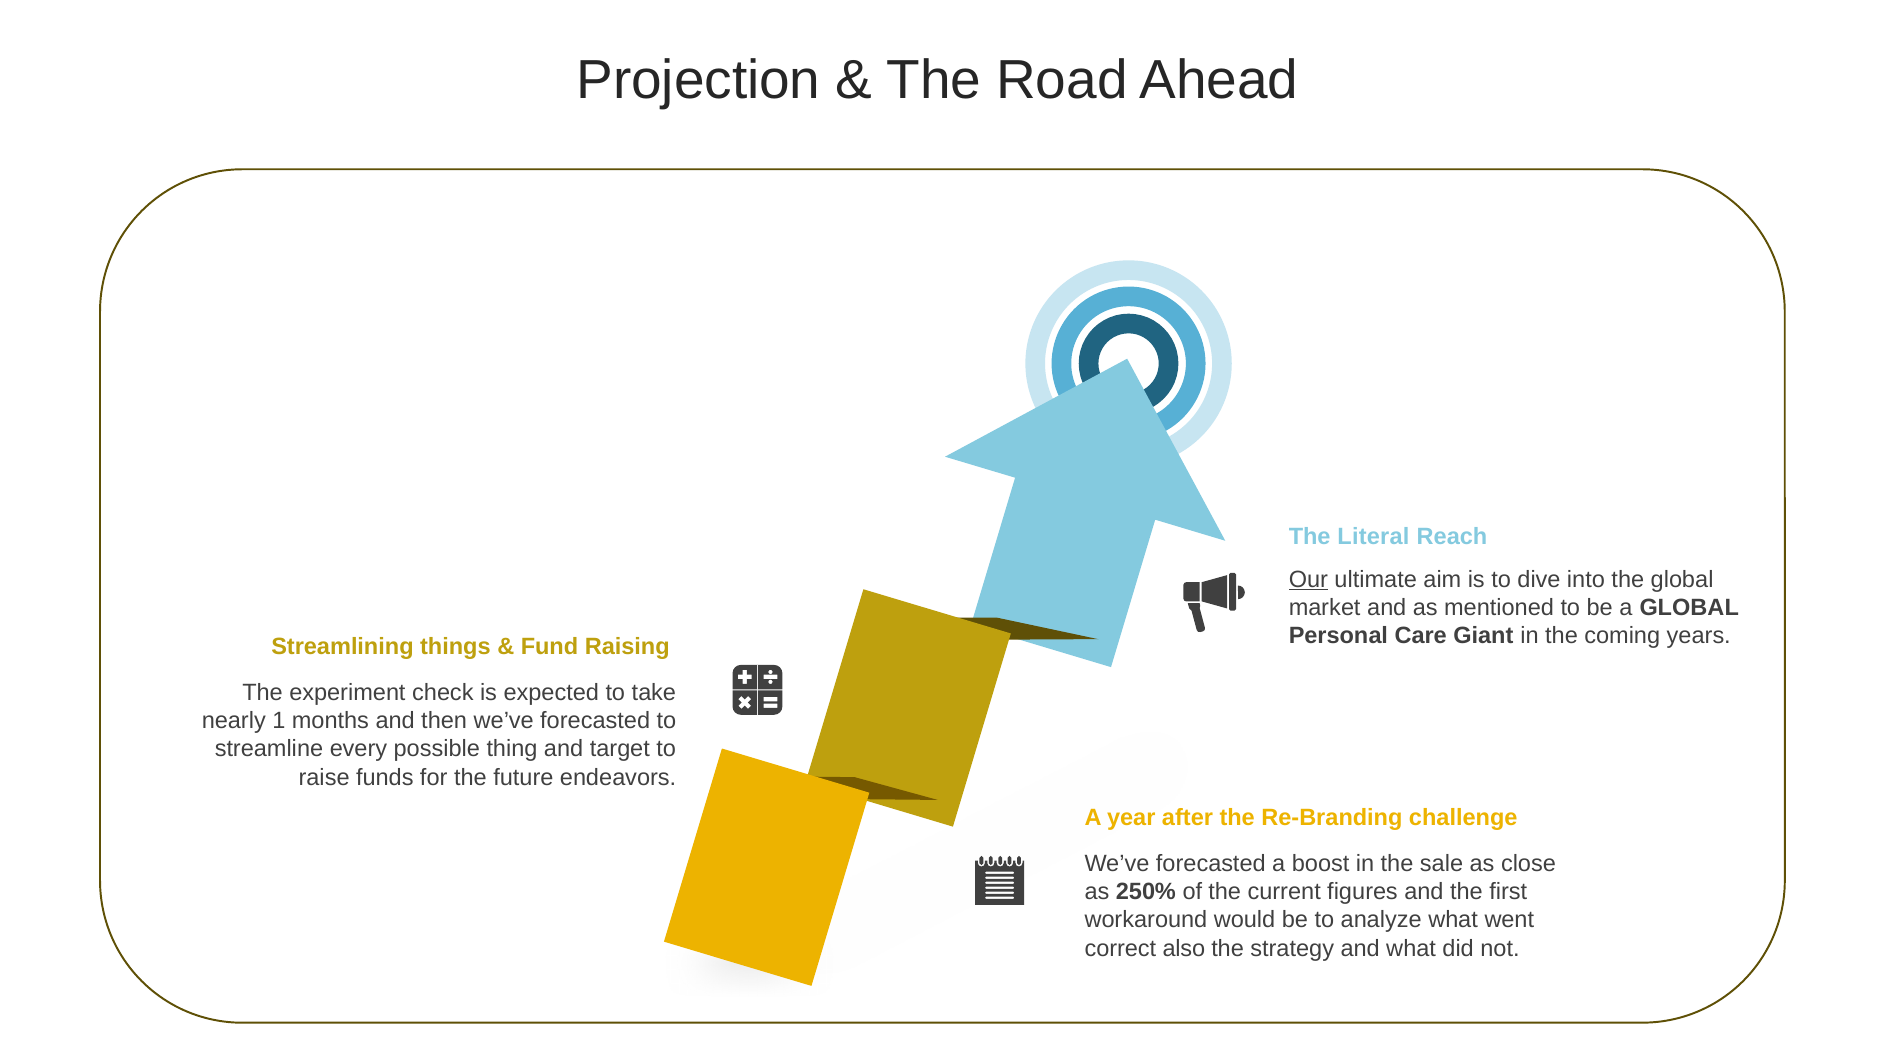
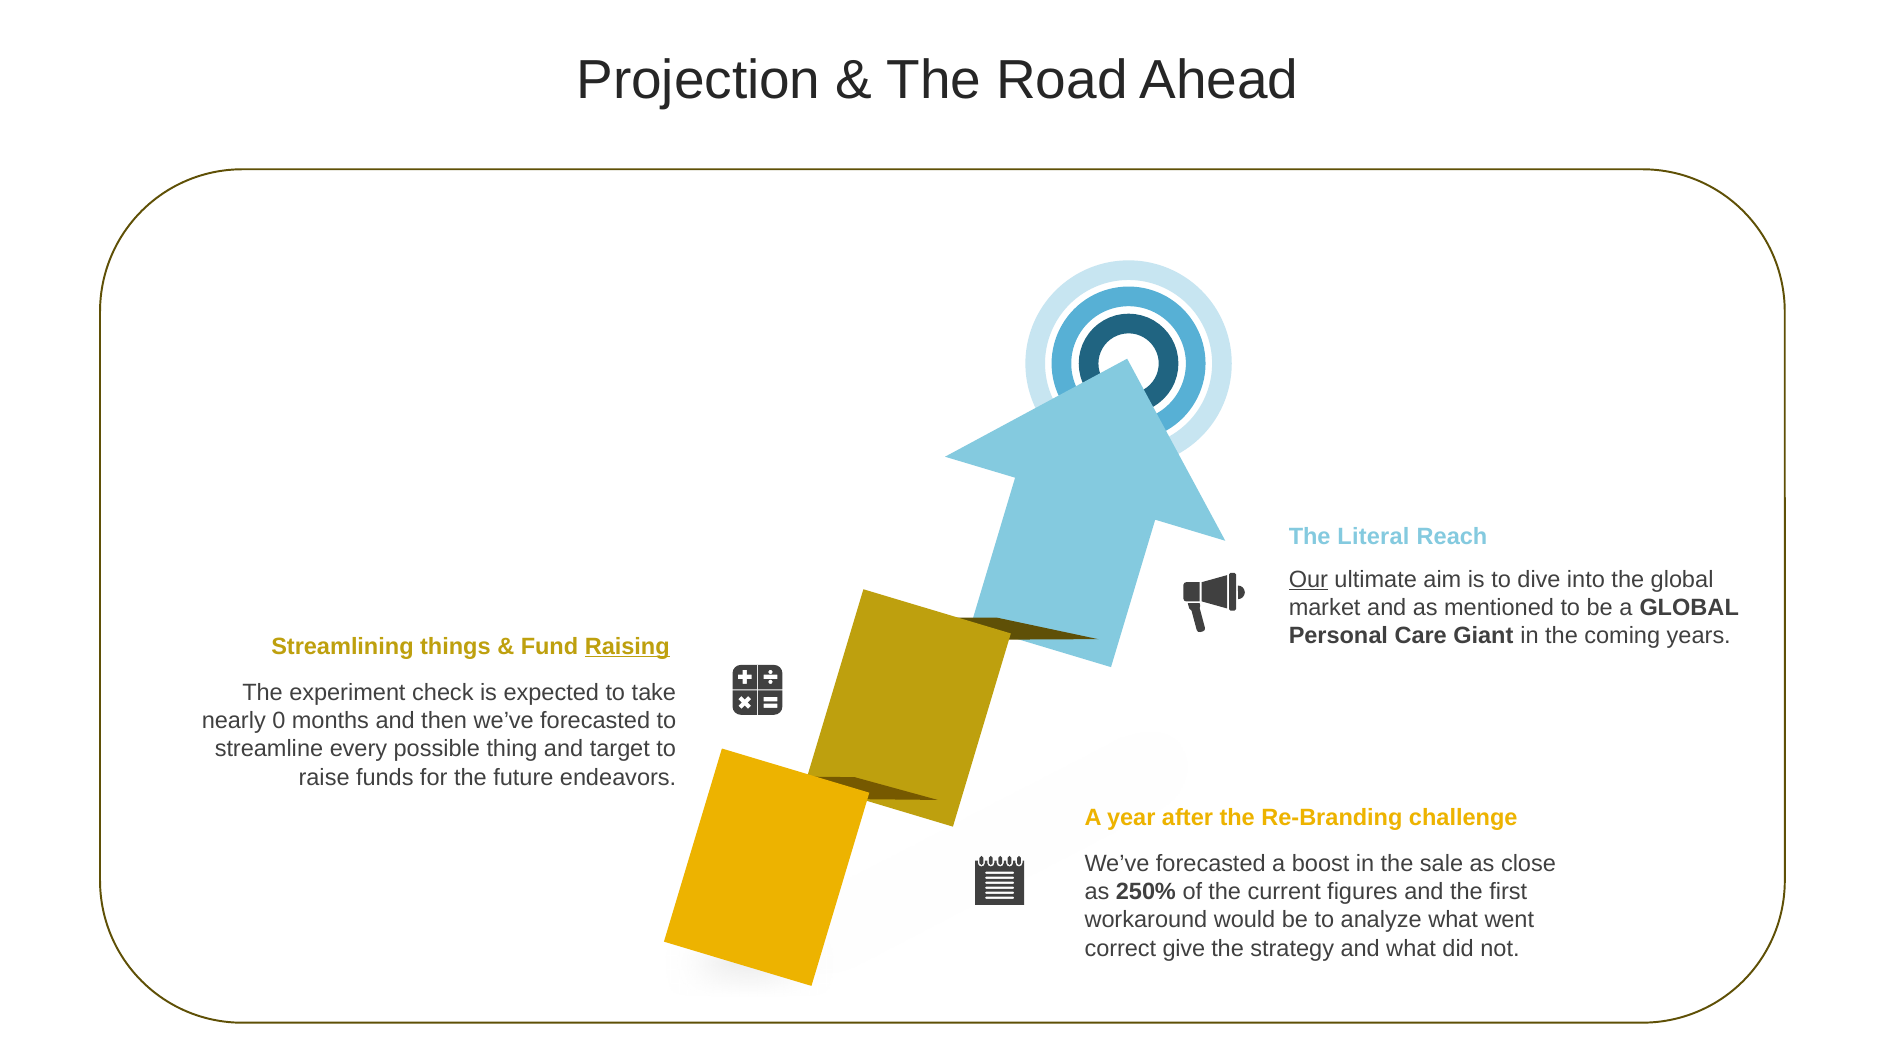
Raising underline: none -> present
1: 1 -> 0
also: also -> give
